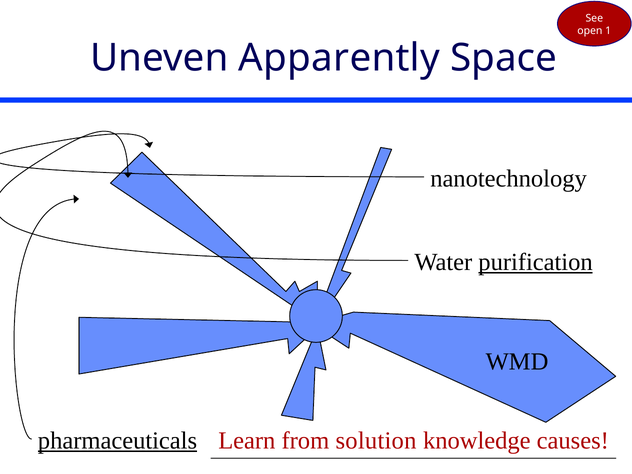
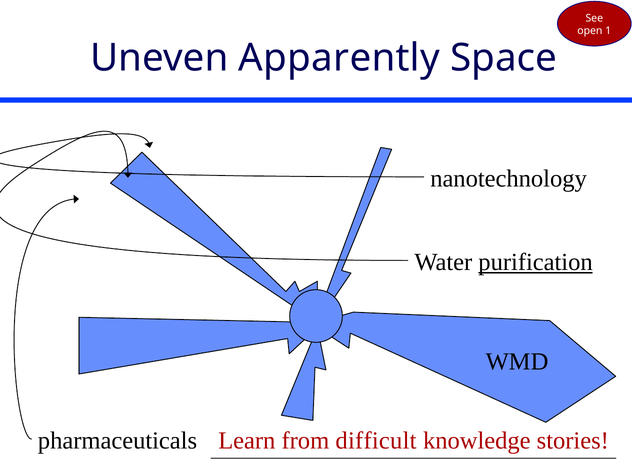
pharmaceuticals underline: present -> none
solution: solution -> difficult
causes: causes -> stories
